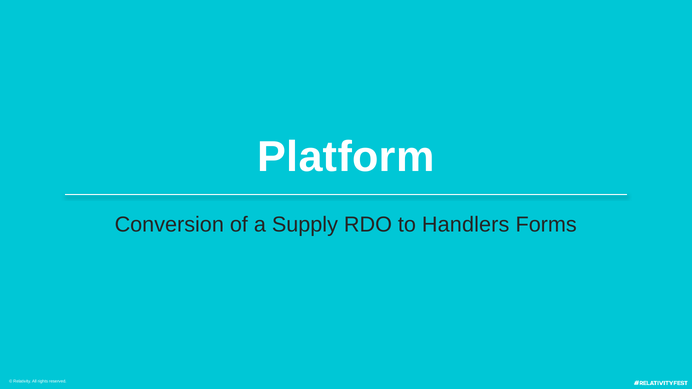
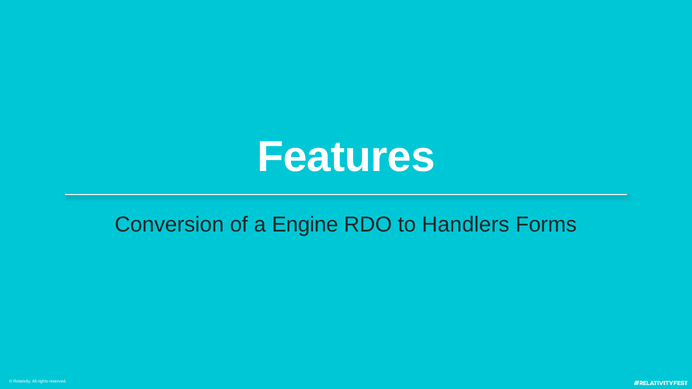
Platform: Platform -> Features
Supply: Supply -> Engine
